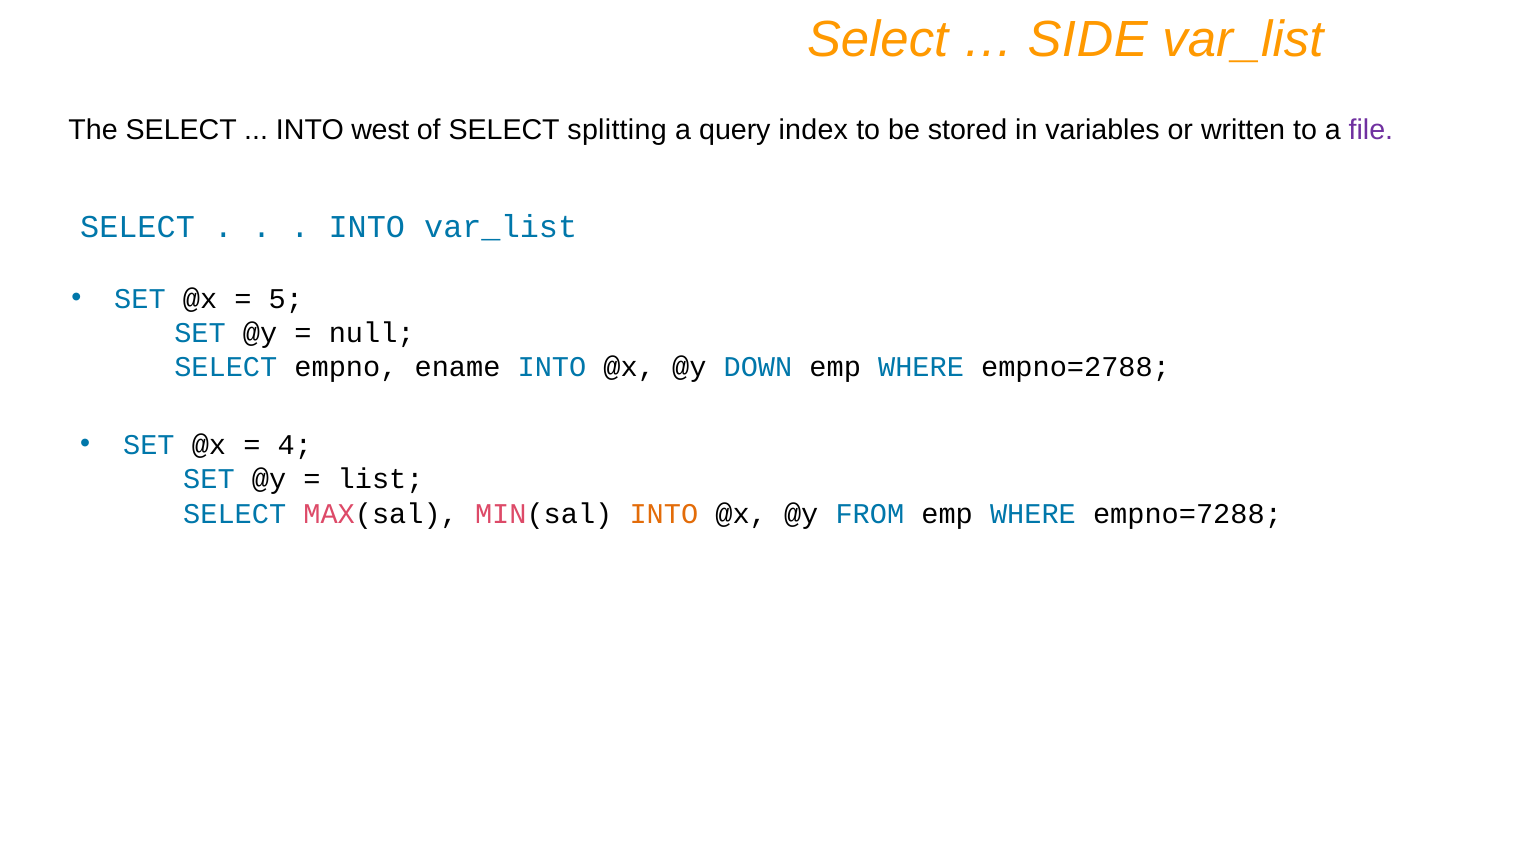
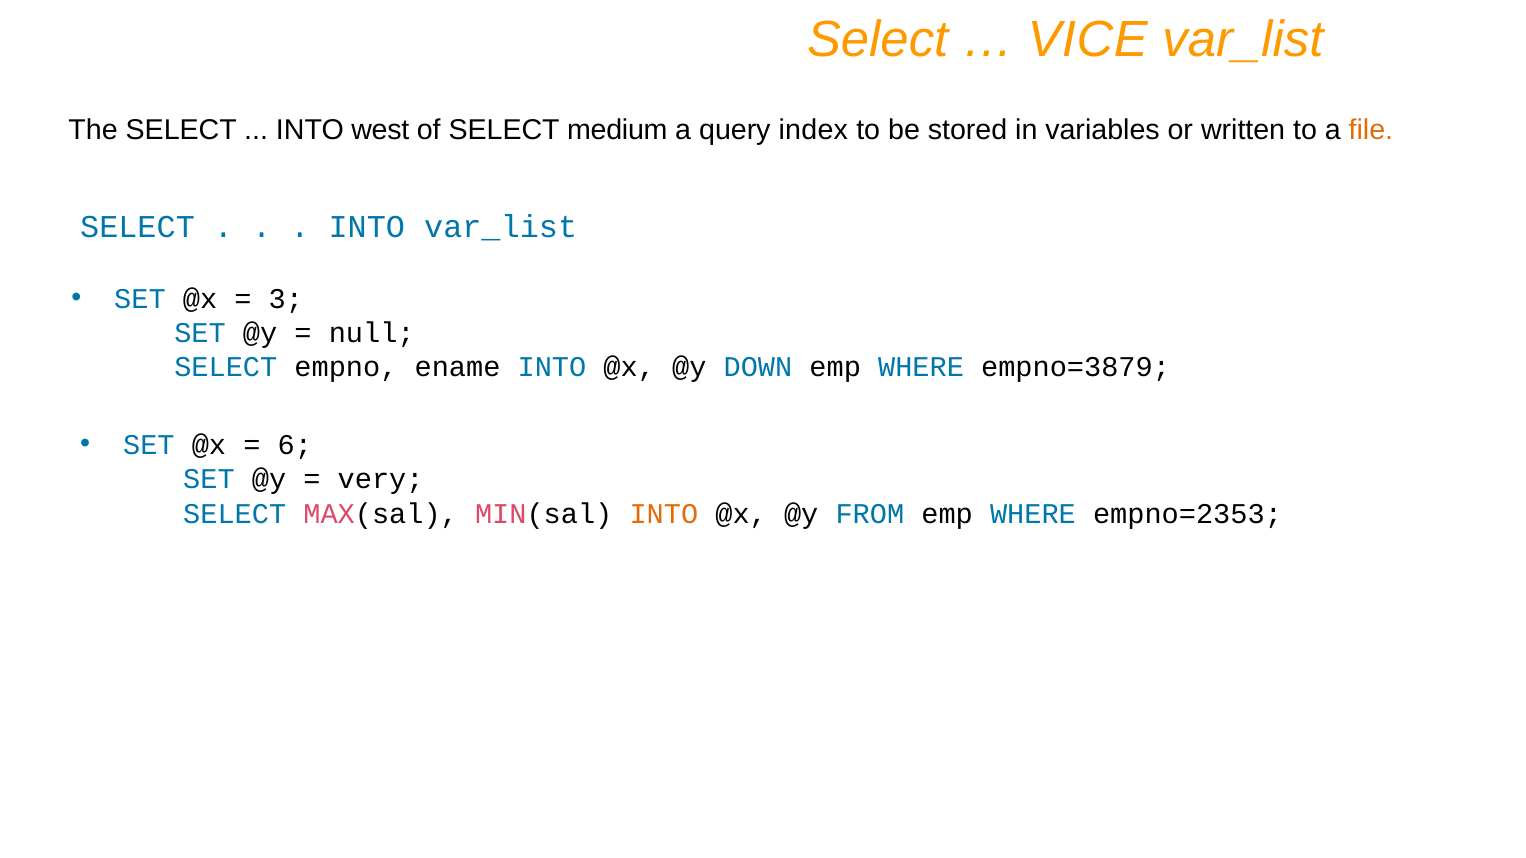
SIDE: SIDE -> VICE
splitting: splitting -> medium
file colour: purple -> orange
5: 5 -> 3
empno=2788: empno=2788 -> empno=3879
4: 4 -> 6
list: list -> very
empno=7288: empno=7288 -> empno=2353
